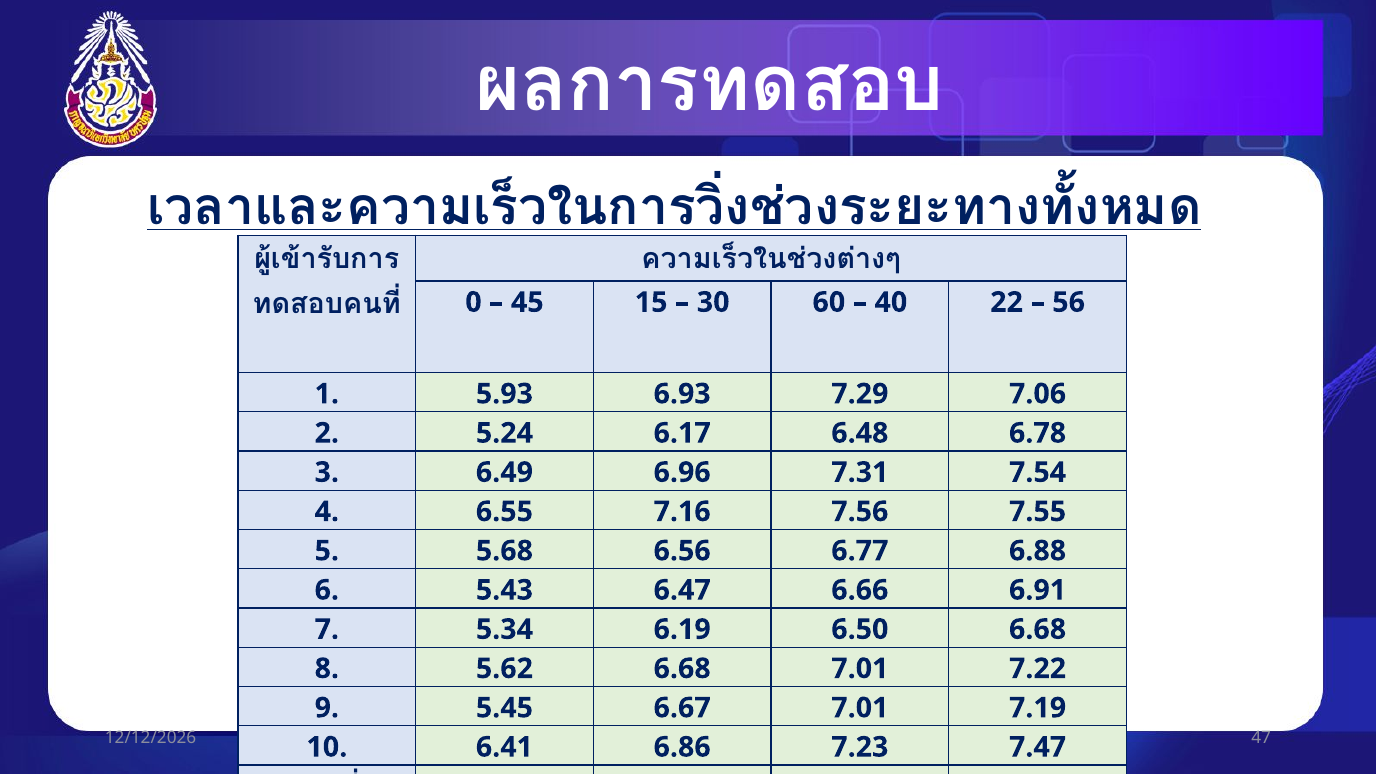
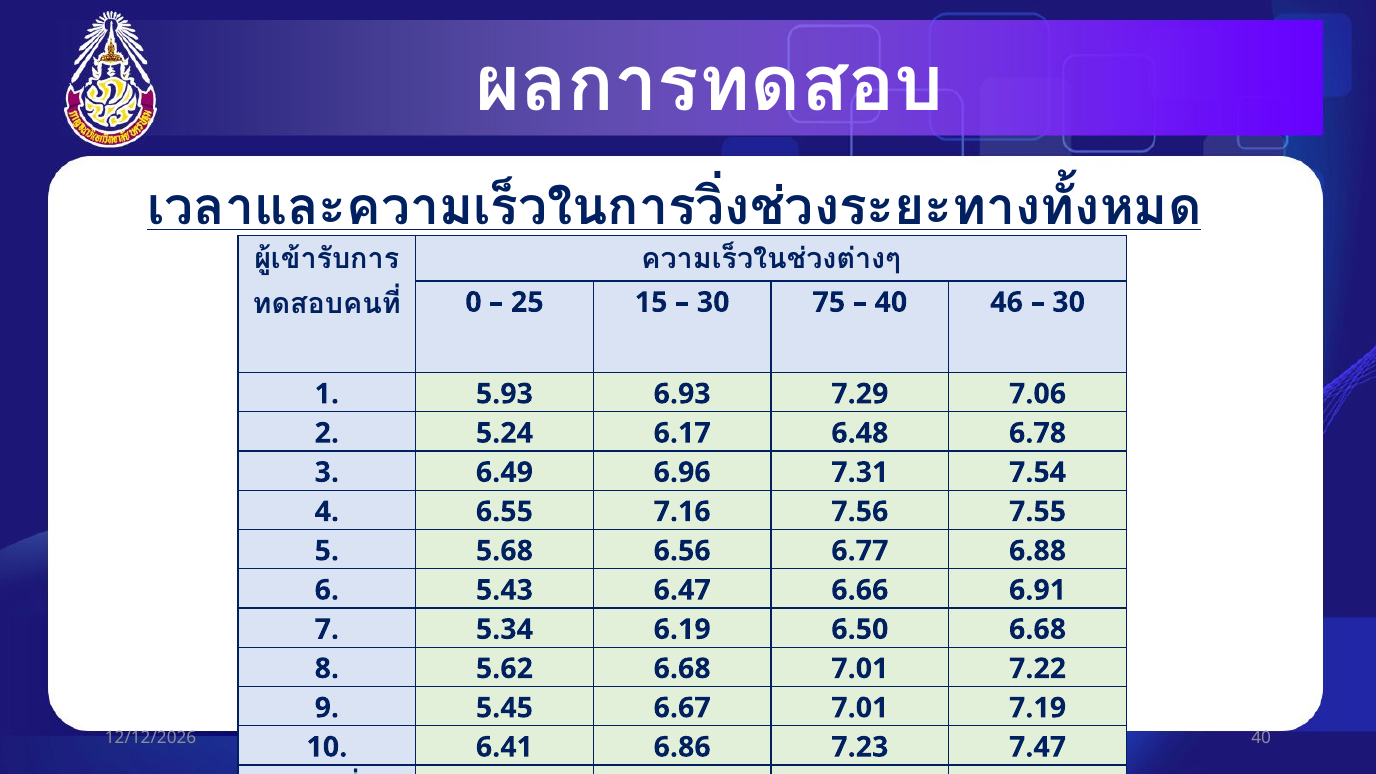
45: 45 -> 25
60: 60 -> 75
22: 22 -> 46
56 at (1069, 302): 56 -> 30
47 at (1261, 738): 47 -> 40
